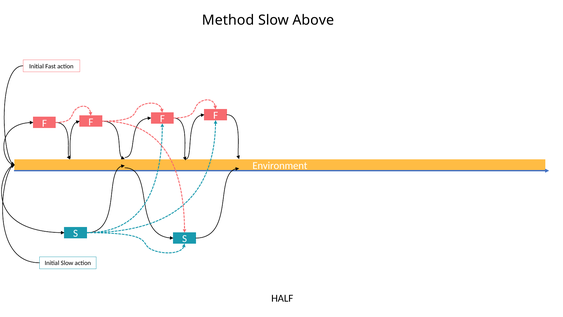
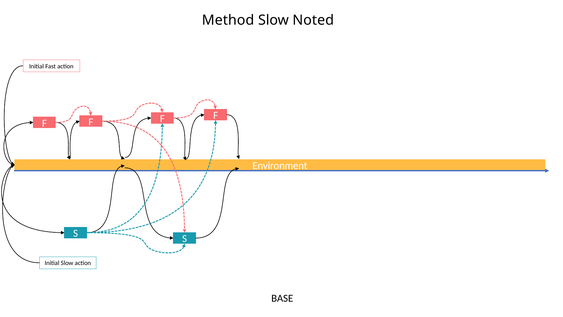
Above: Above -> Noted
HALF: HALF -> BASE
